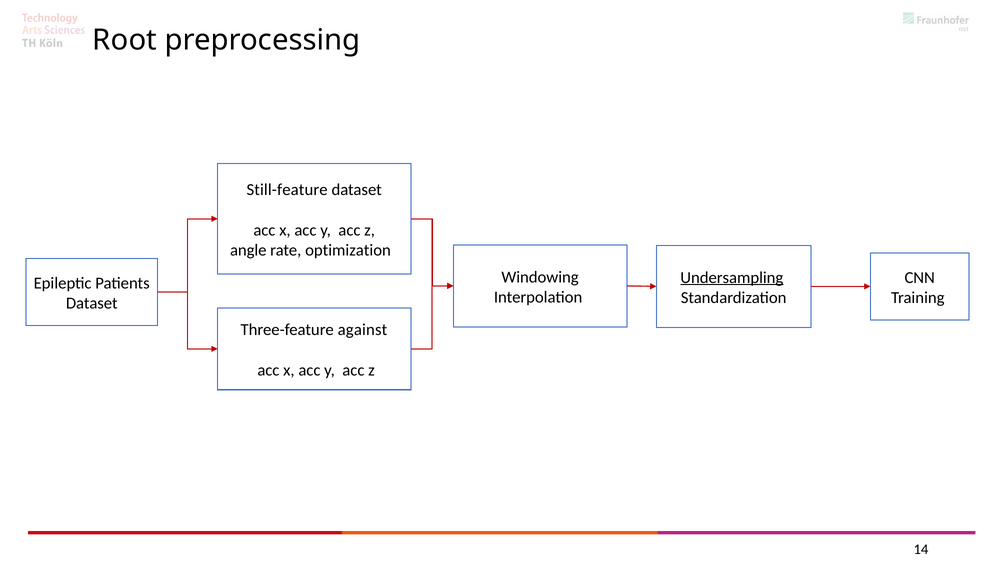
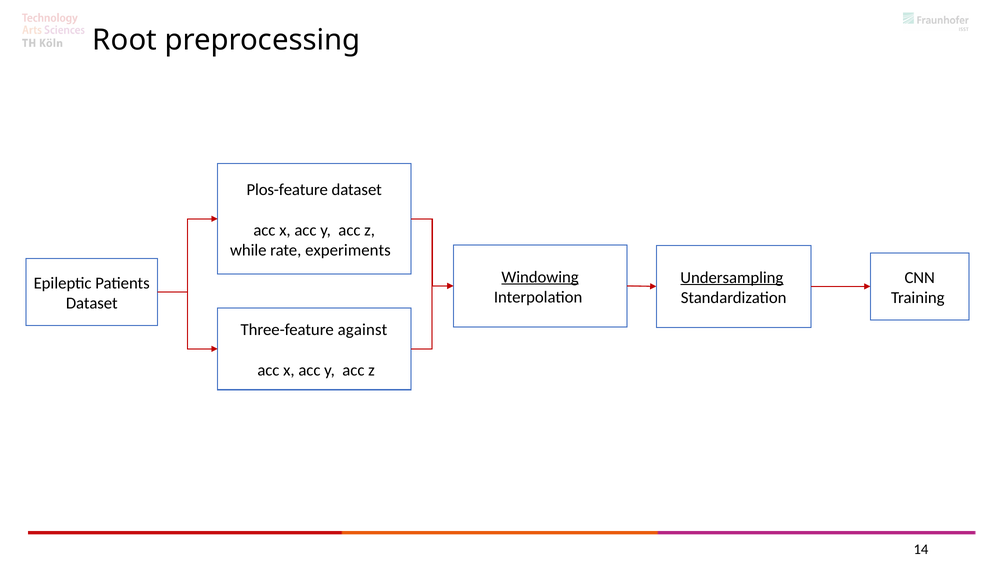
Still-feature: Still-feature -> Plos-feature
angle: angle -> while
optimization: optimization -> experiments
Windowing underline: none -> present
